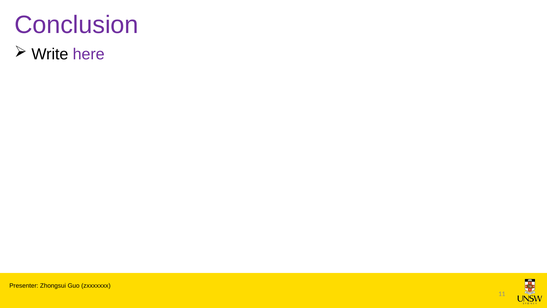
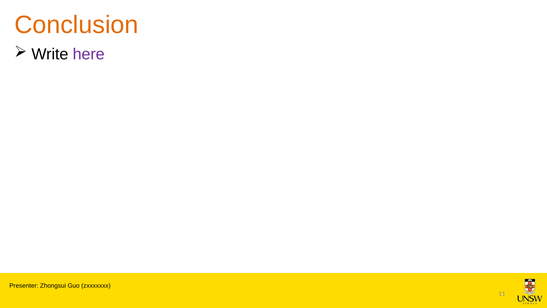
Conclusion colour: purple -> orange
